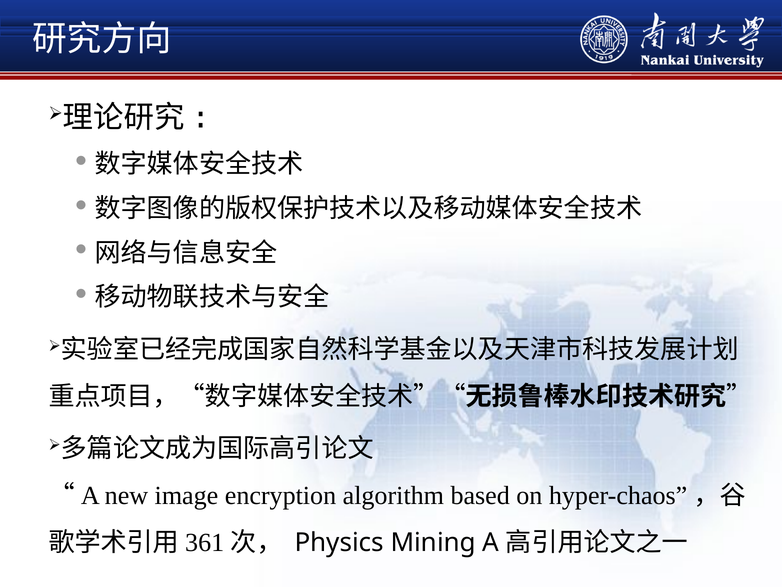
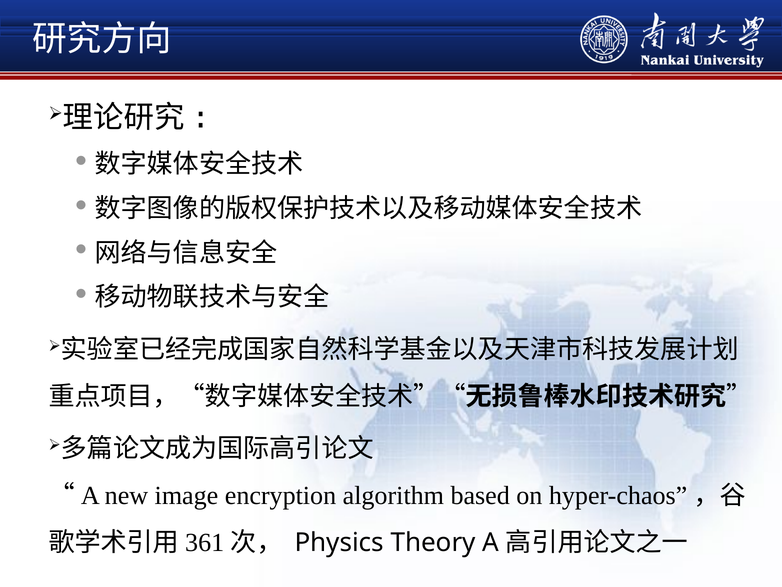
Mining: Mining -> Theory
